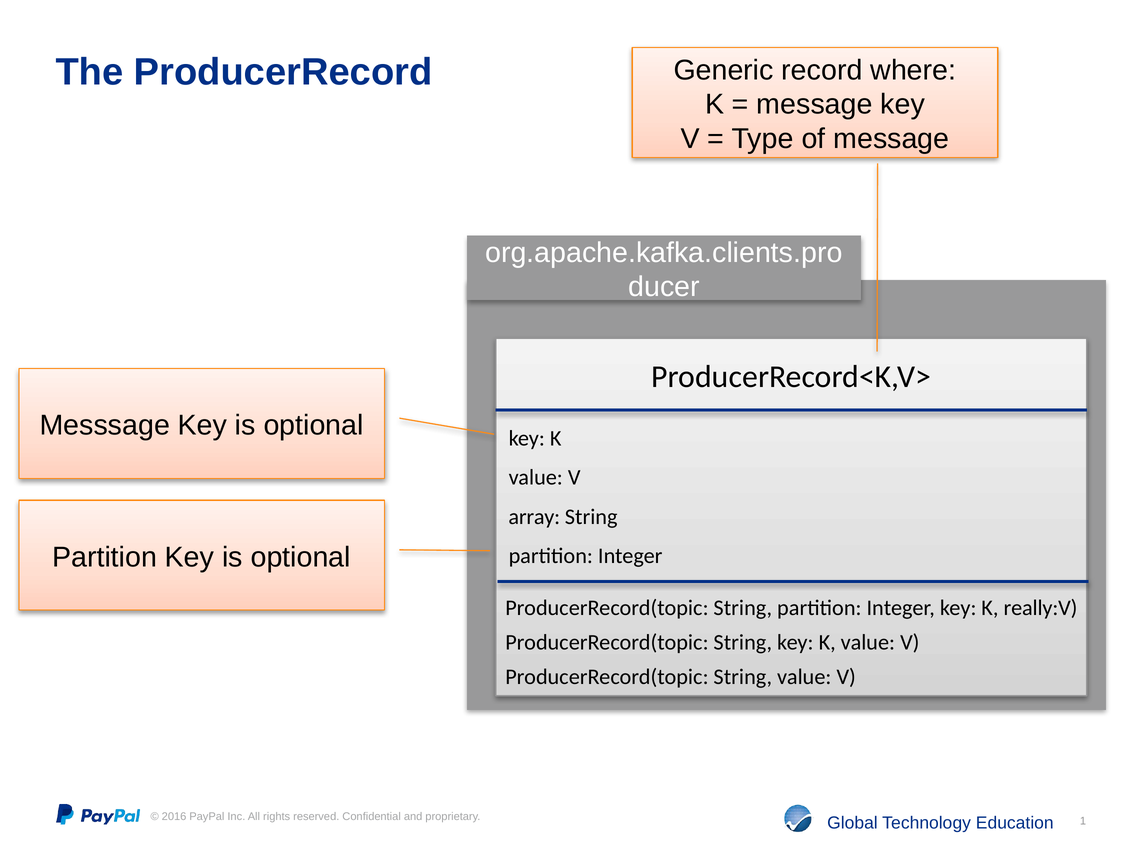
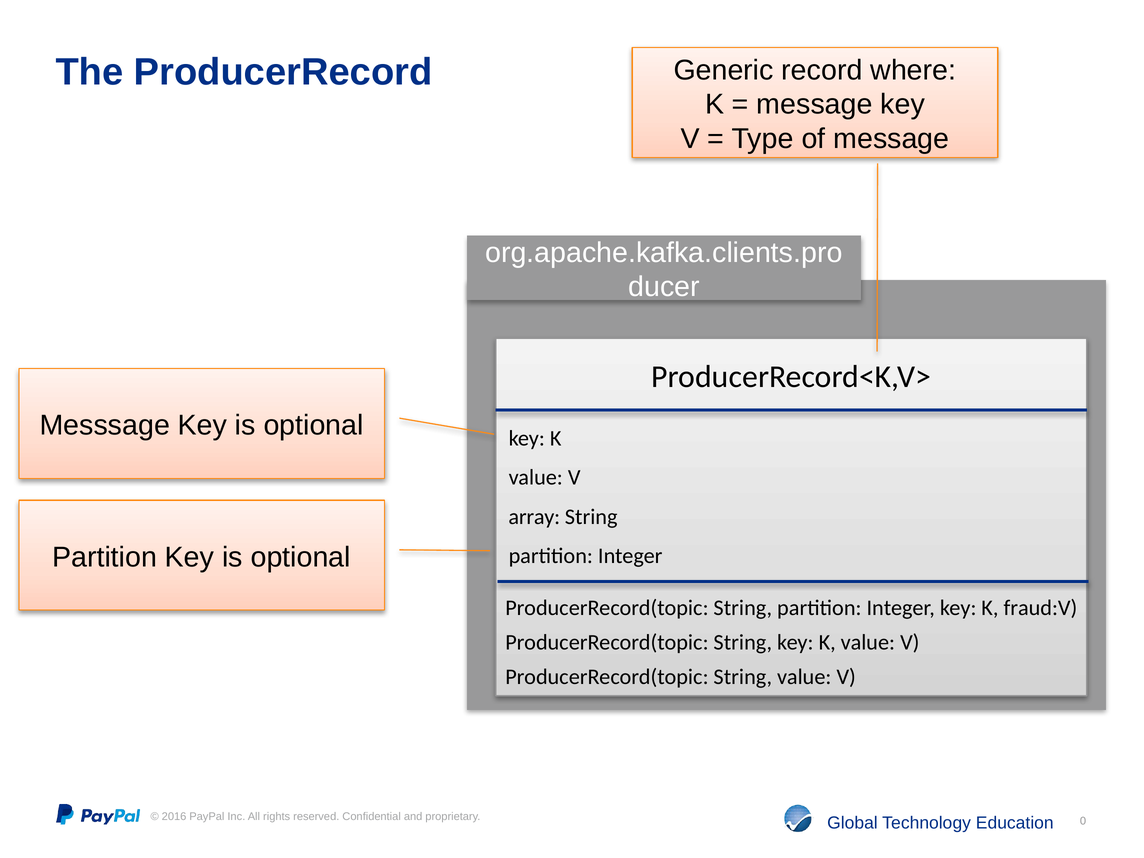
really:V: really:V -> fraud:V
1: 1 -> 0
